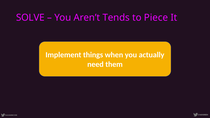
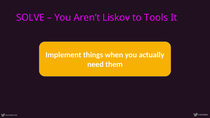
Tends: Tends -> Liskov
Piece: Piece -> Tools
